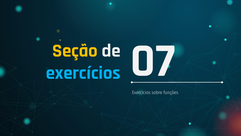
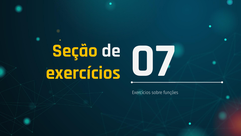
exercícios at (83, 73) colour: light blue -> yellow
